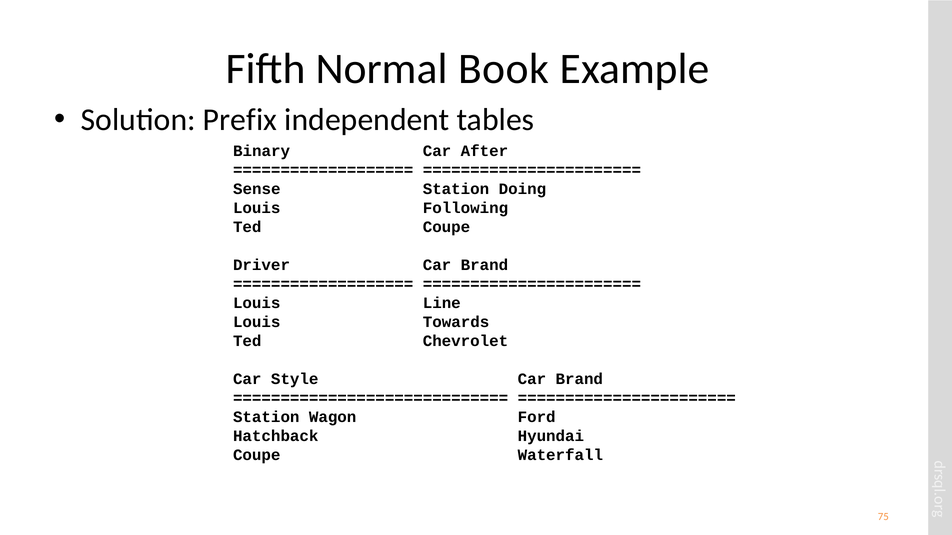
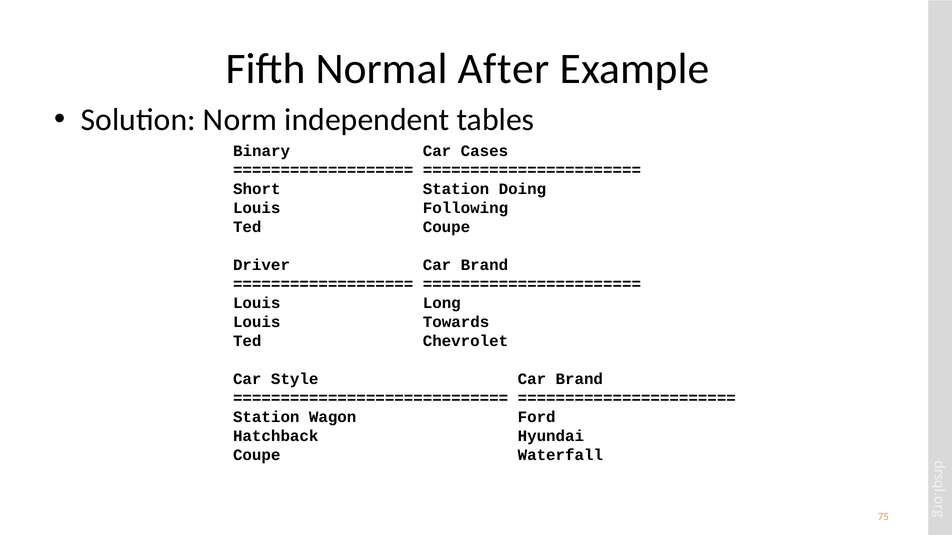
Book: Book -> After
Prefix: Prefix -> Norm
After: After -> Cases
Sense: Sense -> Short
Line: Line -> Long
